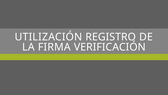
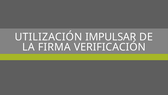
REGISTRO: REGISTRO -> IMPULSAR
